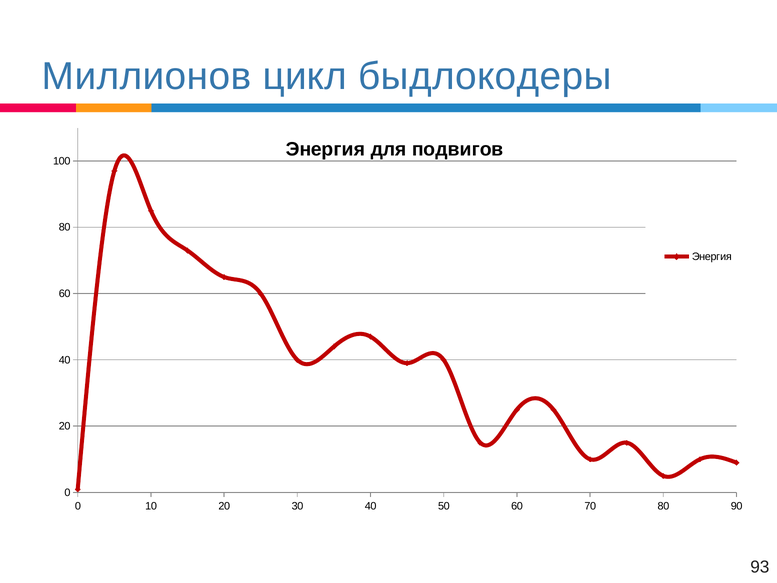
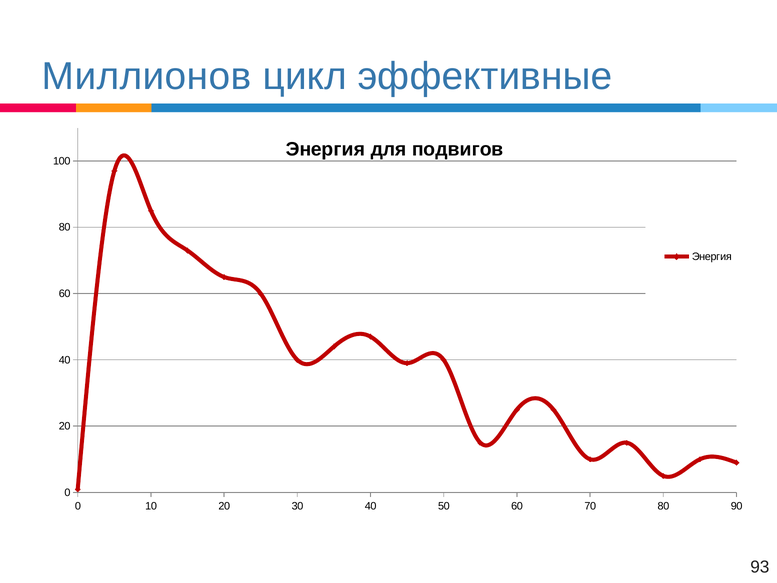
быдлокодеры: быдлокодеры -> эффективные
